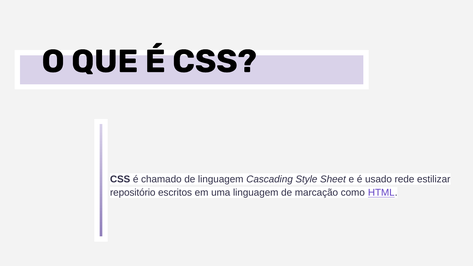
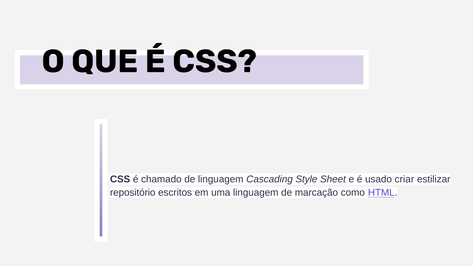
rede: rede -> criar
